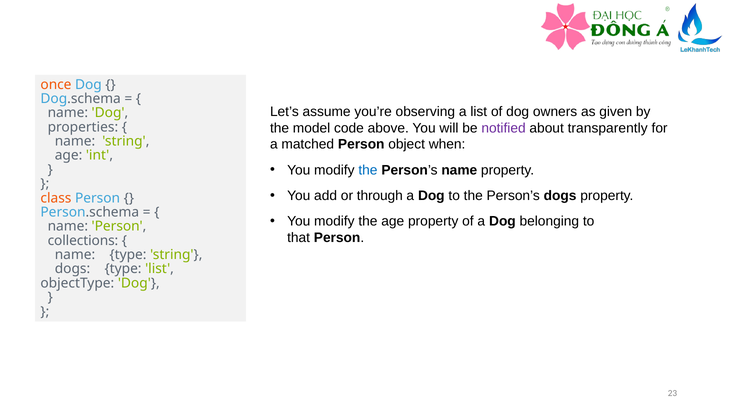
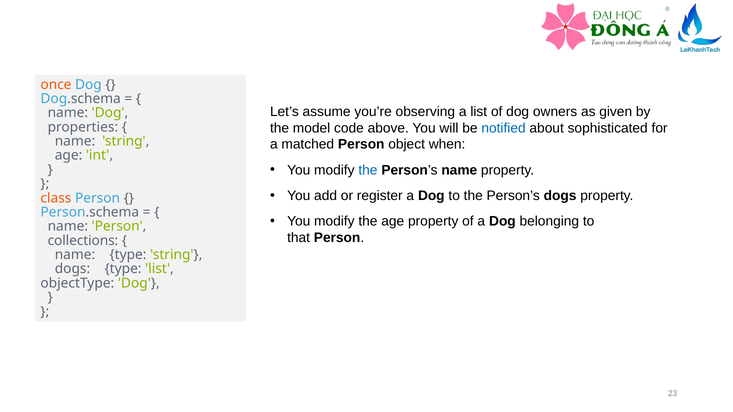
notified colour: purple -> blue
transparently: transparently -> sophisticated
through: through -> register
